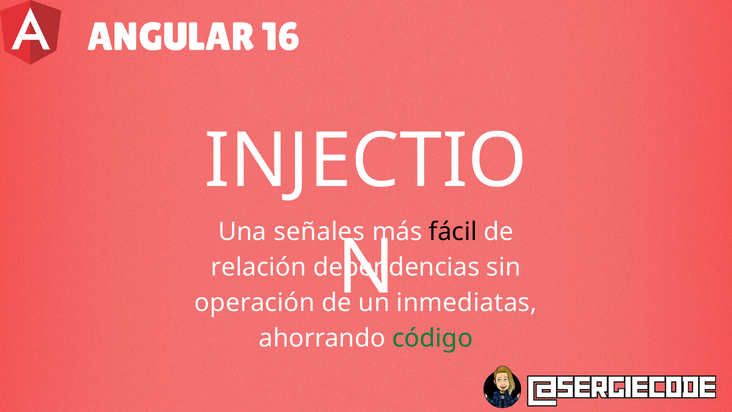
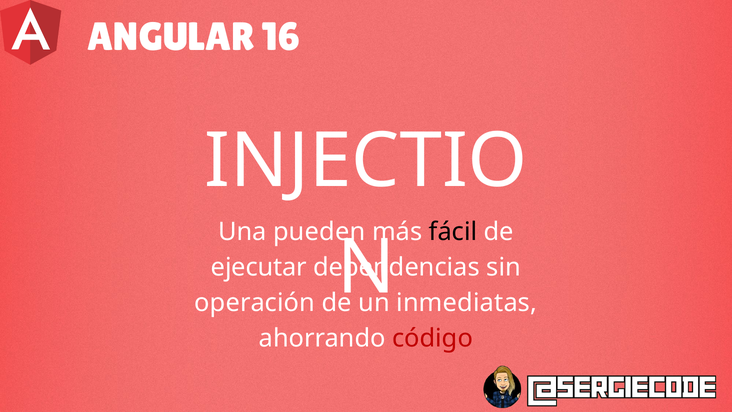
señales: señales -> pueden
relación: relación -> ejecutar
código colour: green -> red
